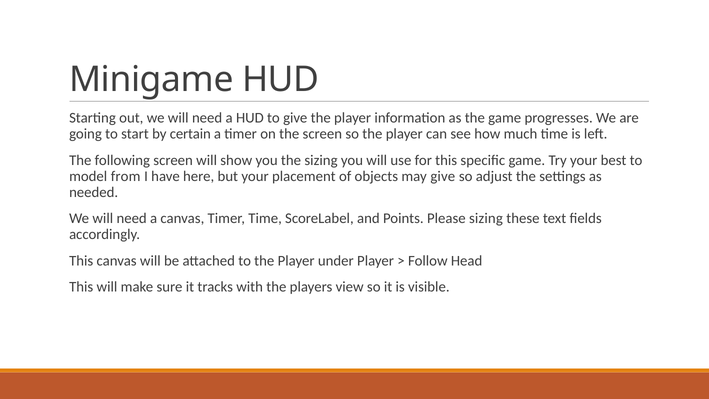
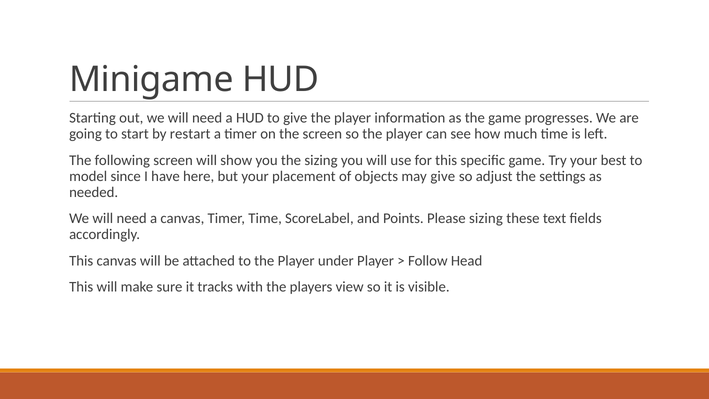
certain: certain -> restart
from: from -> since
